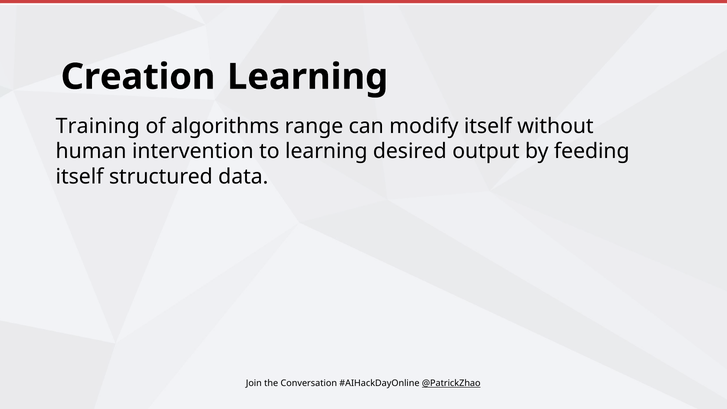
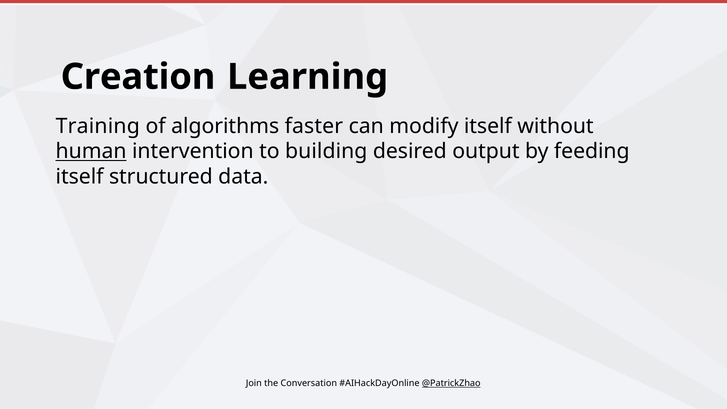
range: range -> faster
human underline: none -> present
to learning: learning -> building
